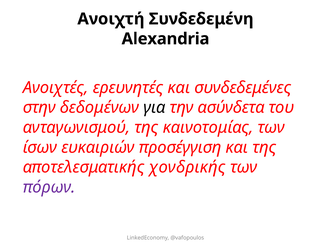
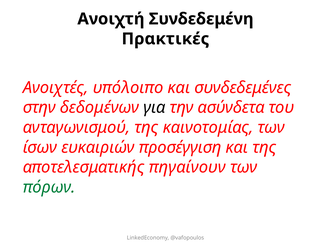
Alexandria: Alexandria -> Πρακτικές
ερευνητές: ερευνητές -> υπόλοιπο
χονδρικής: χονδρικής -> πηγαίνουν
πόρων colour: purple -> green
